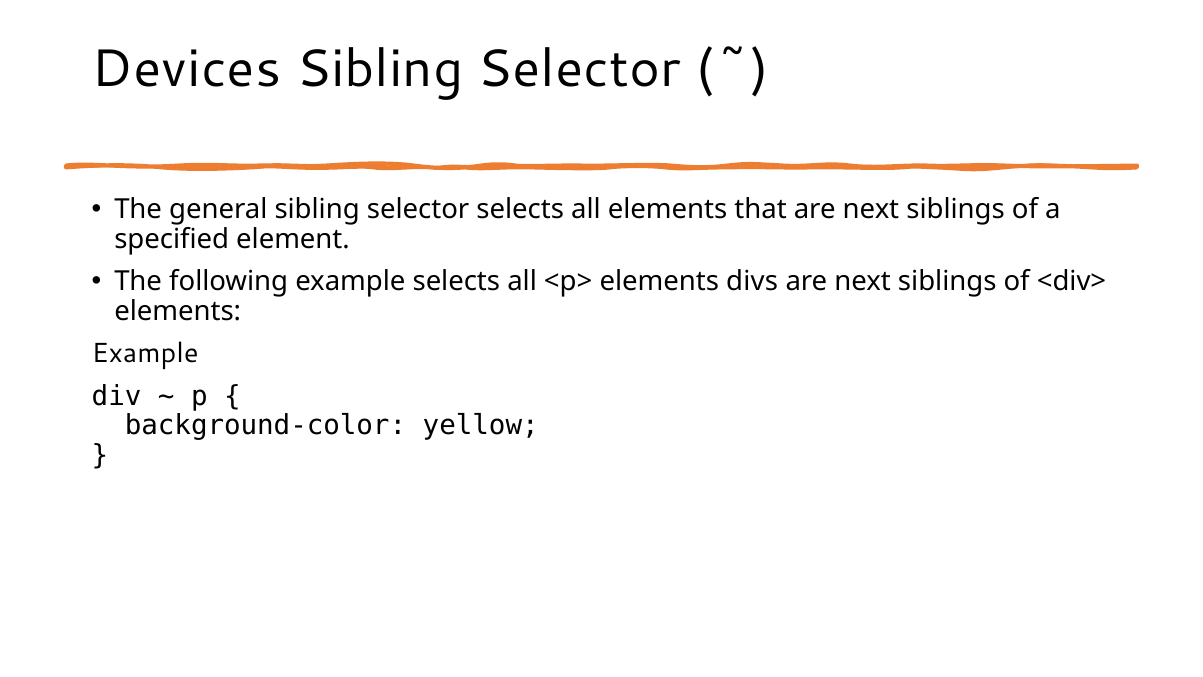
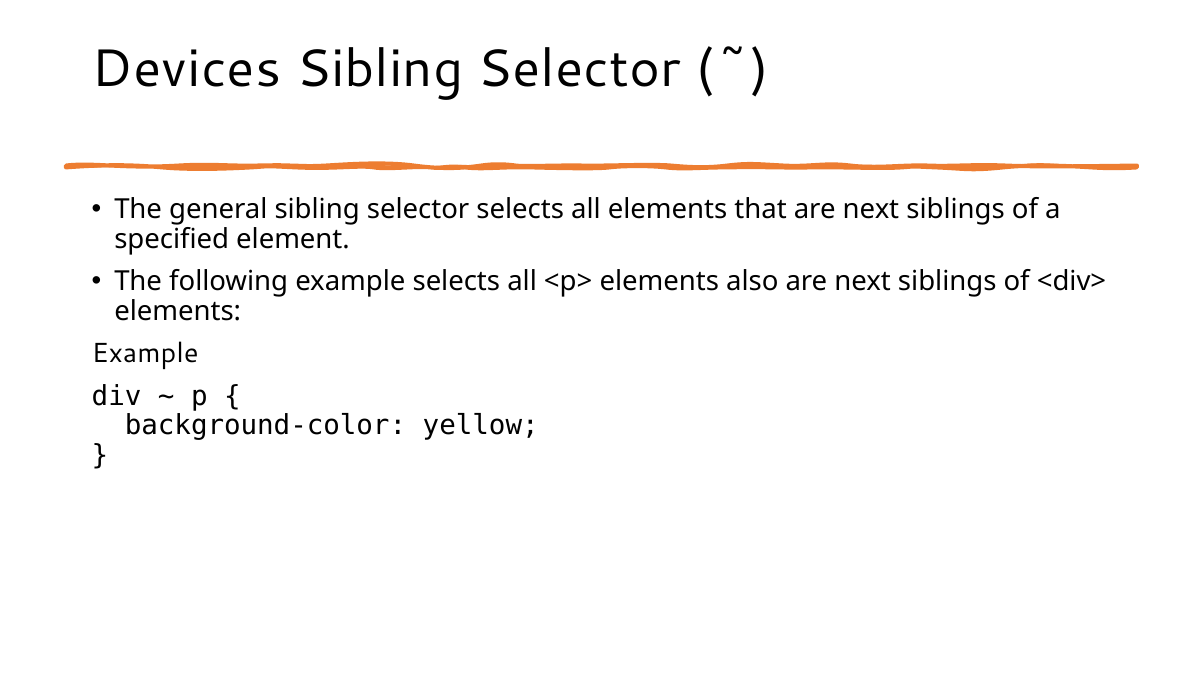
divs: divs -> also
